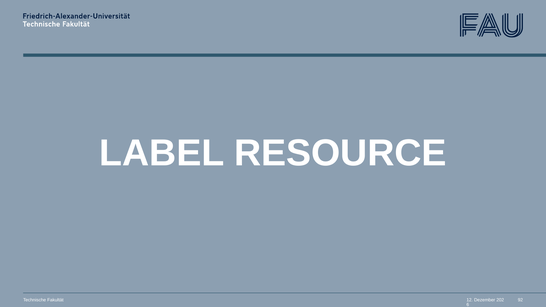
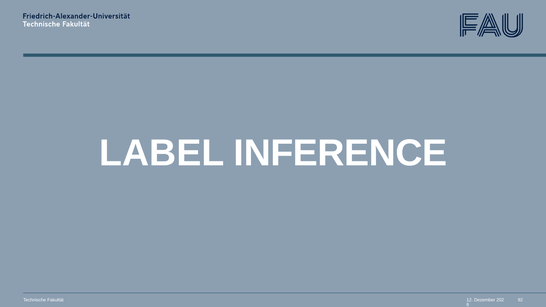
RESOURCE: RESOURCE -> INFERENCE
